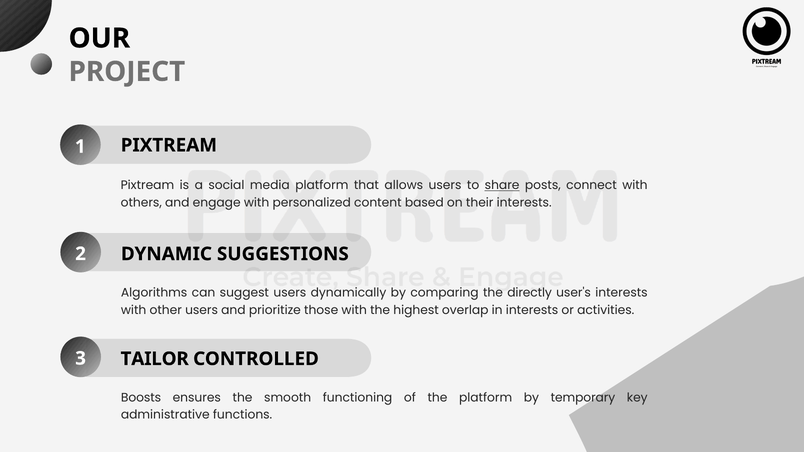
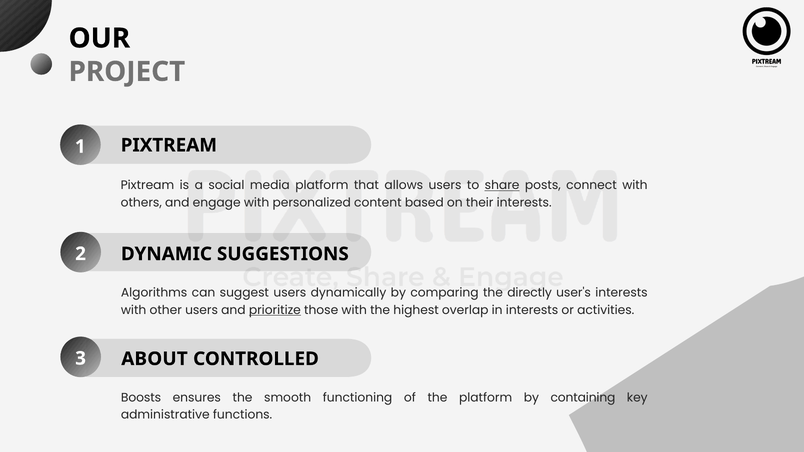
prioritize underline: none -> present
TAILOR: TAILOR -> ABOUT
temporary: temporary -> containing
